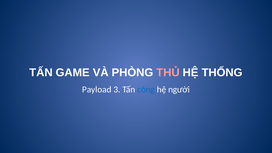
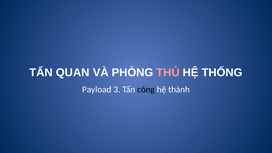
GAME: GAME -> QUAN
công colour: blue -> black
người: người -> thành
